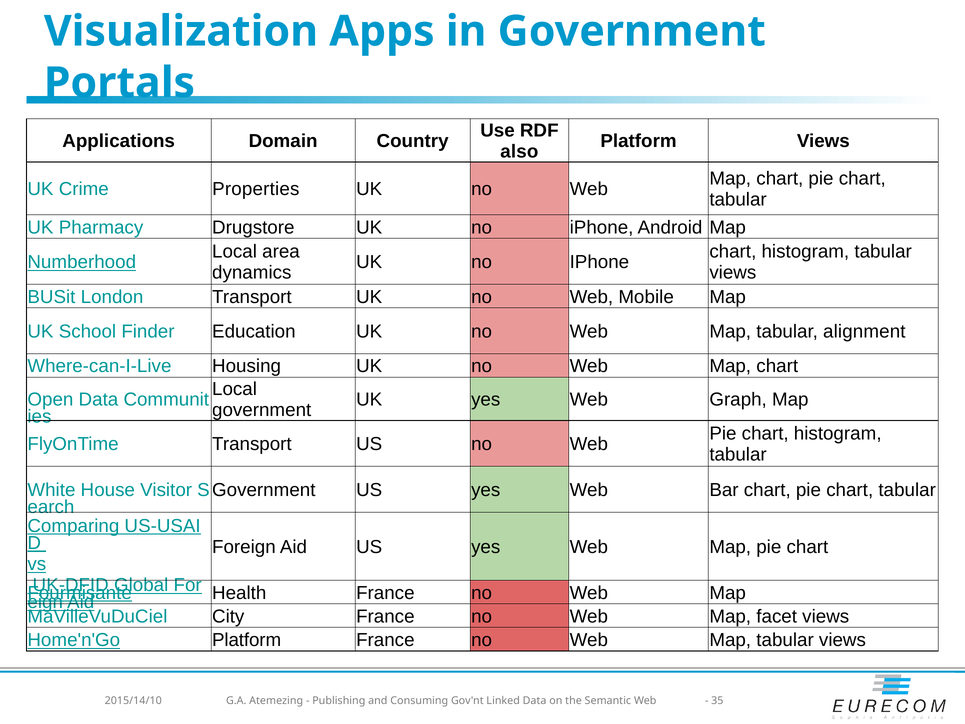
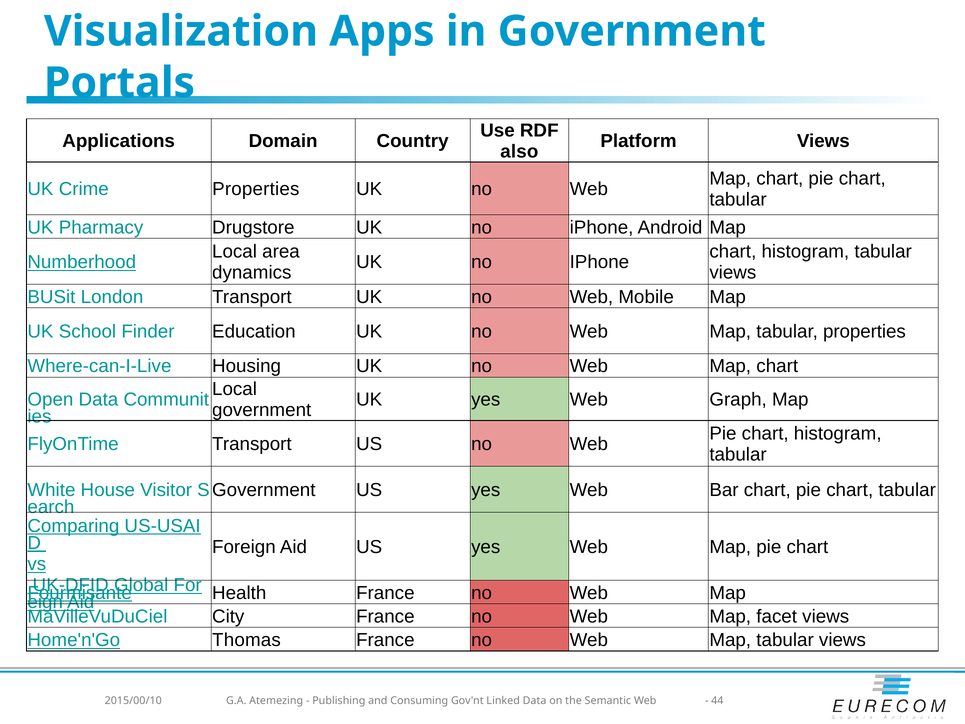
tabular alignment: alignment -> properties
Home'n'Go Platform: Platform -> Thomas
2015/14/10: 2015/14/10 -> 2015/00/10
35: 35 -> 44
